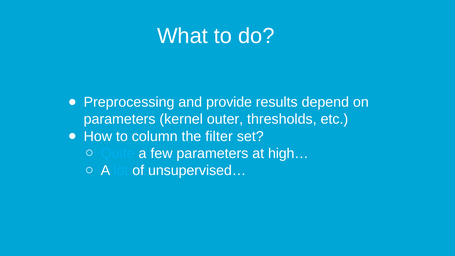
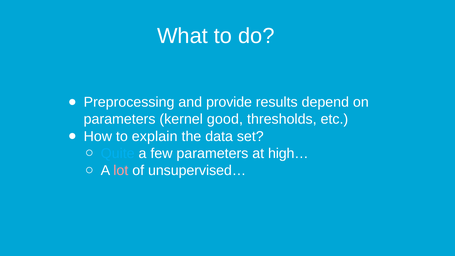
outer: outer -> good
column: column -> explain
filter: filter -> data
lot colour: light blue -> pink
